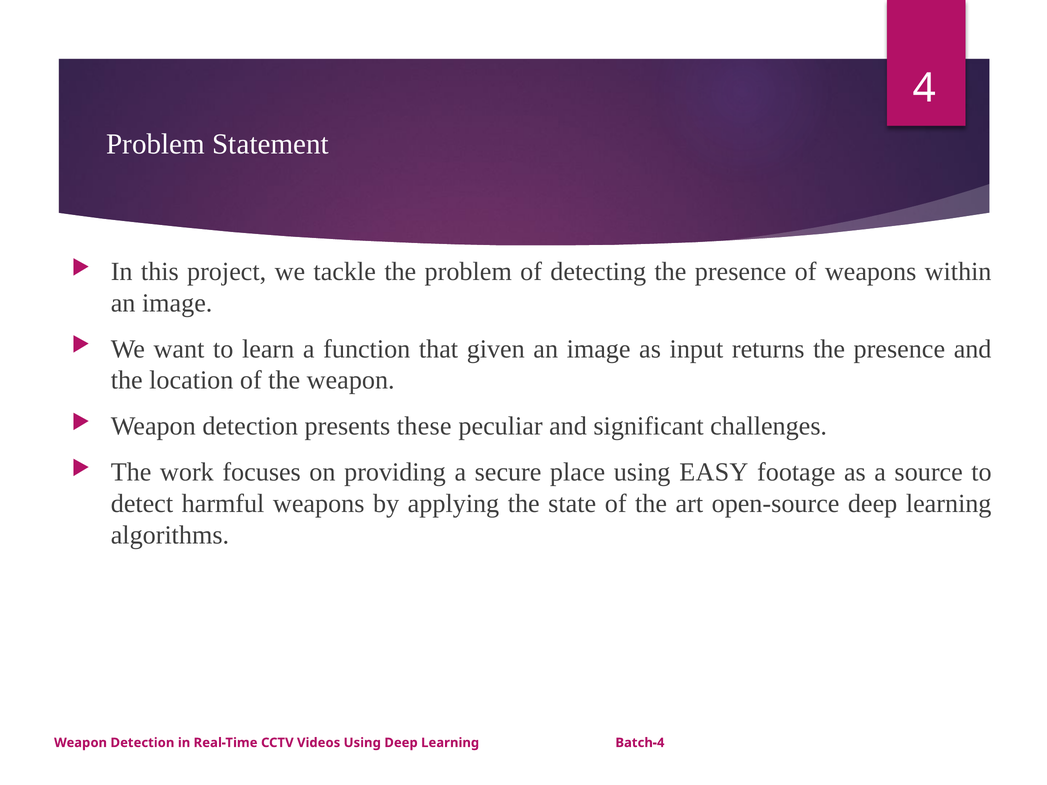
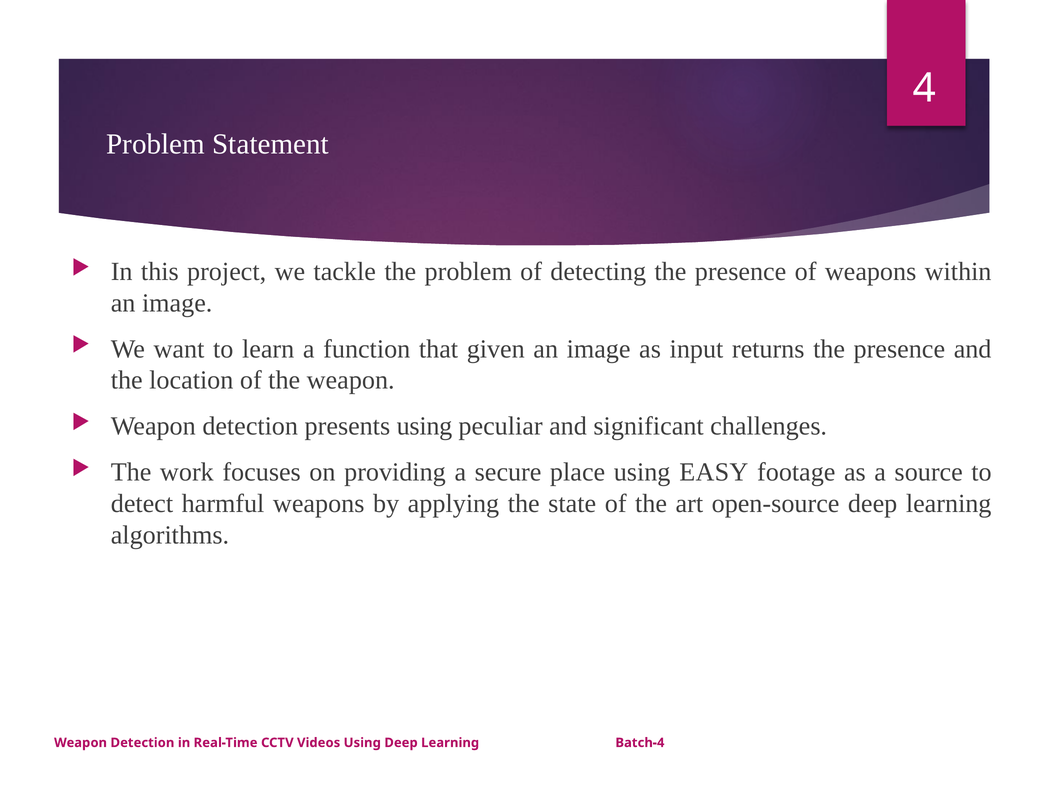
presents these: these -> using
